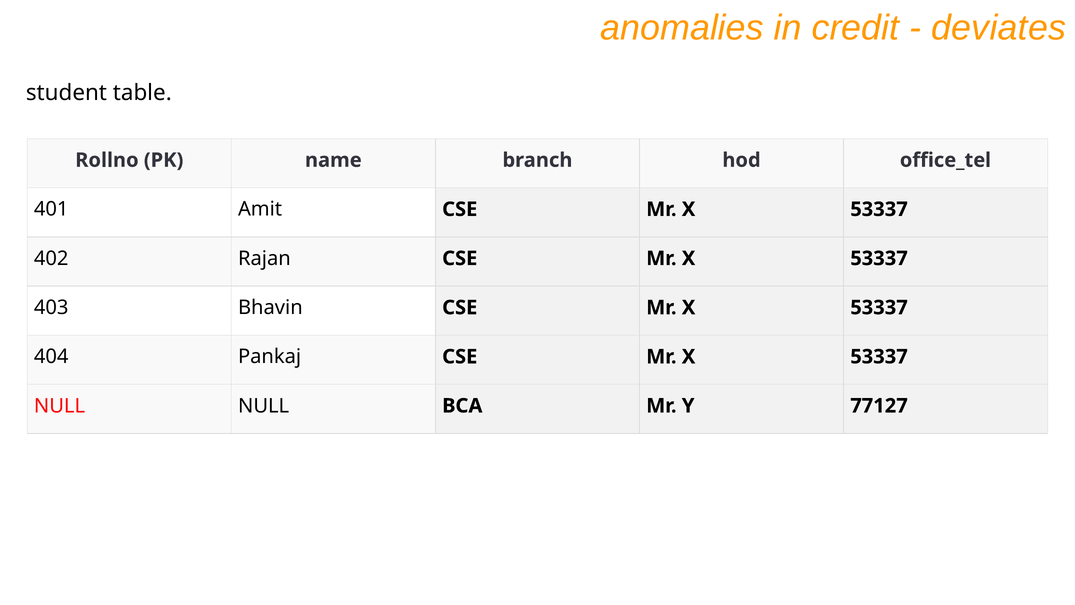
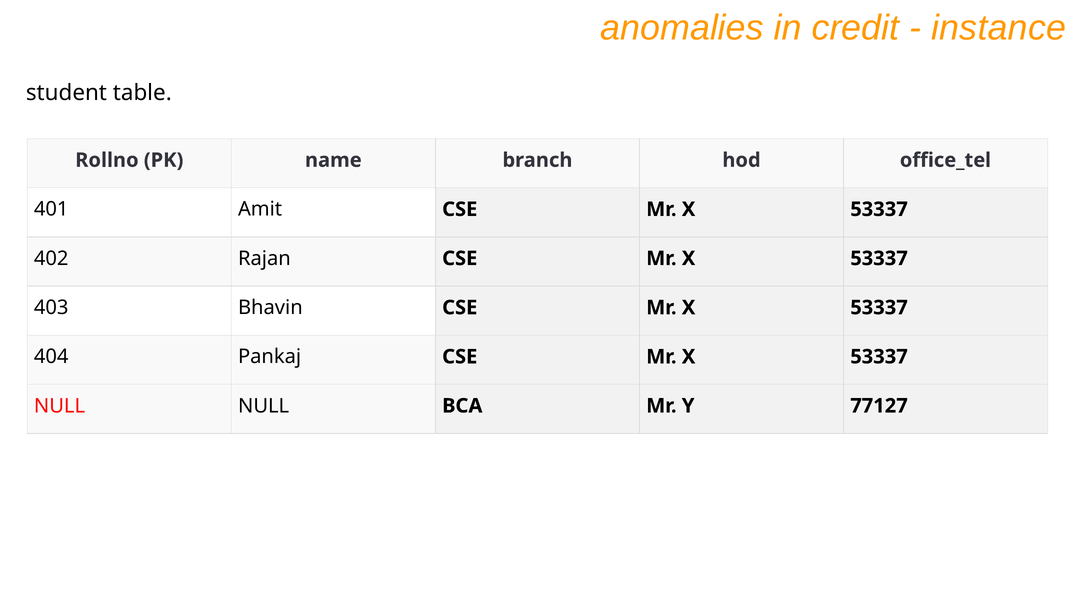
deviates: deviates -> instance
